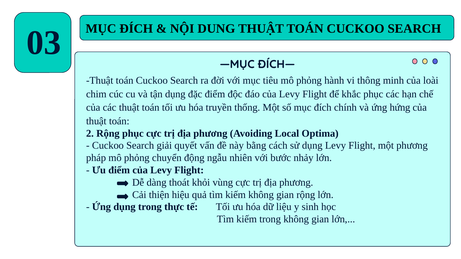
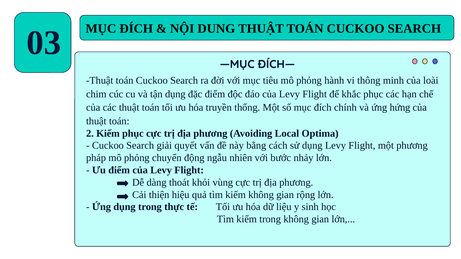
2 Rộng: Rộng -> Kiểm
